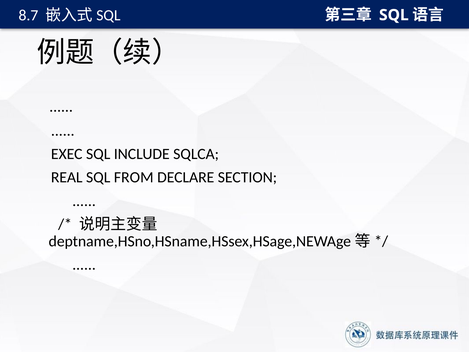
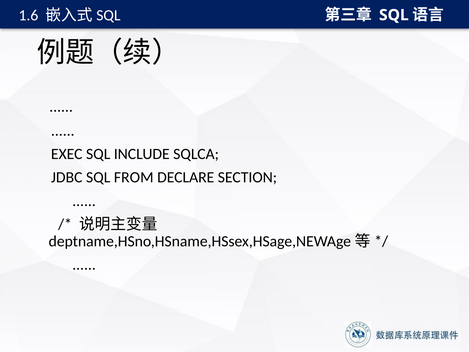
8.7: 8.7 -> 1.6
REAL: REAL -> JDBC
